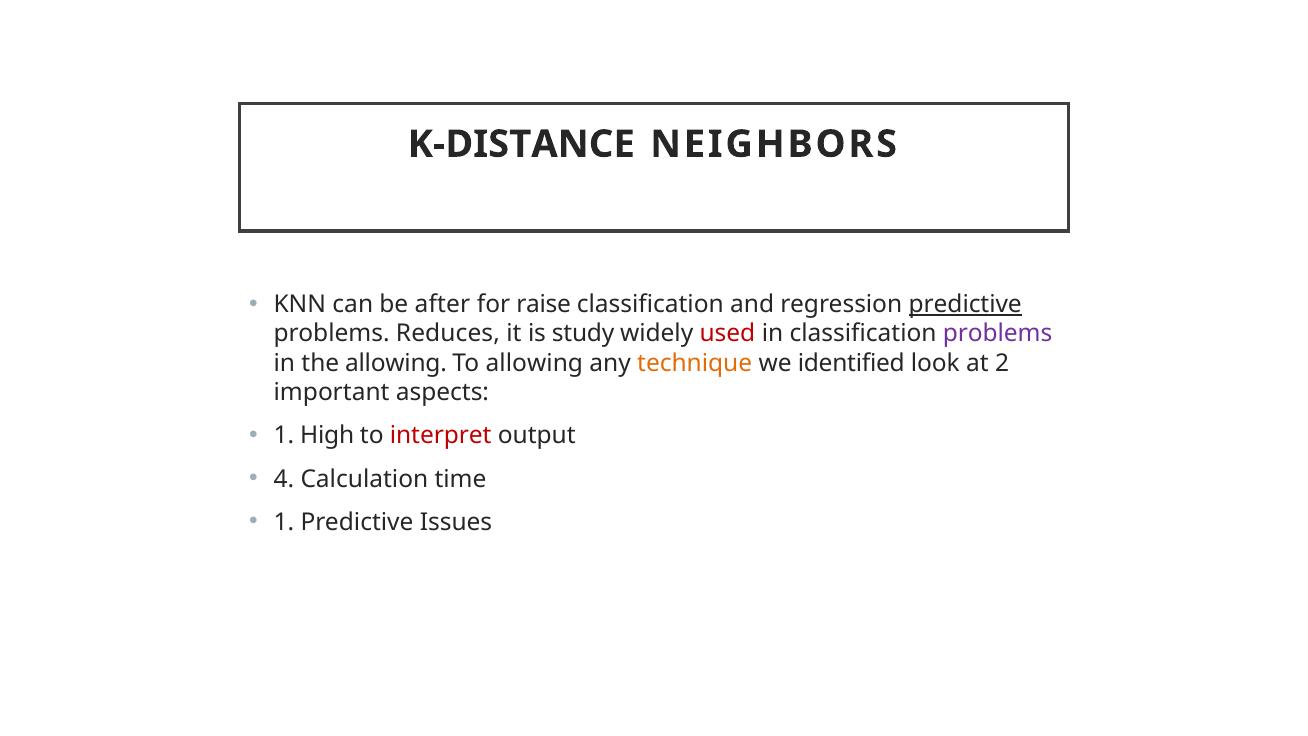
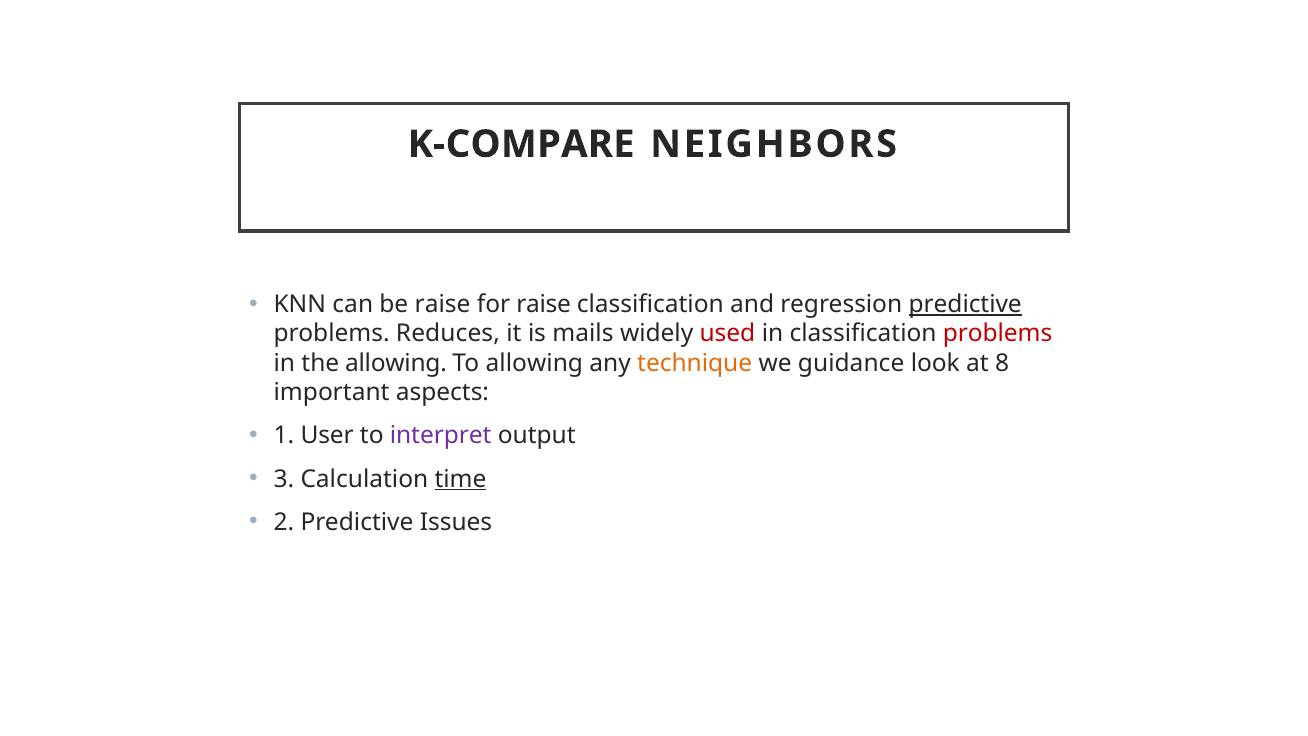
K-DISTANCE: K-DISTANCE -> K-COMPARE
be after: after -> raise
study: study -> mails
problems at (998, 334) colour: purple -> red
identified: identified -> guidance
2: 2 -> 8
High: High -> User
interpret colour: red -> purple
4: 4 -> 3
time underline: none -> present
1 at (284, 522): 1 -> 2
